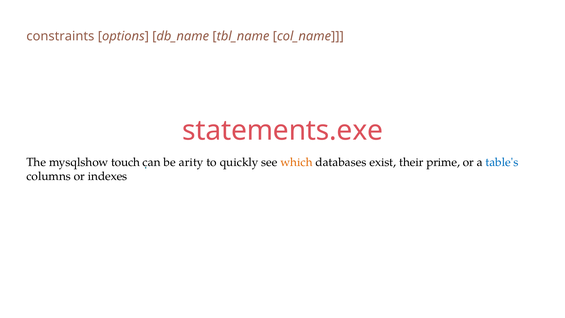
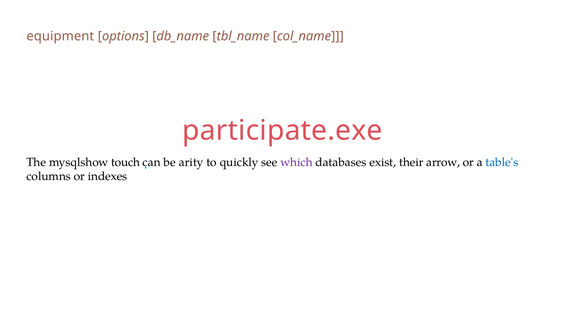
constraints: constraints -> equipment
statements.exe: statements.exe -> participate.exe
which colour: orange -> purple
prime: prime -> arrow
